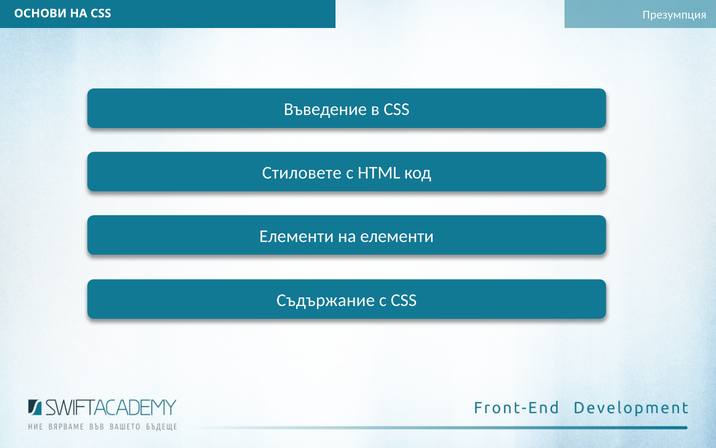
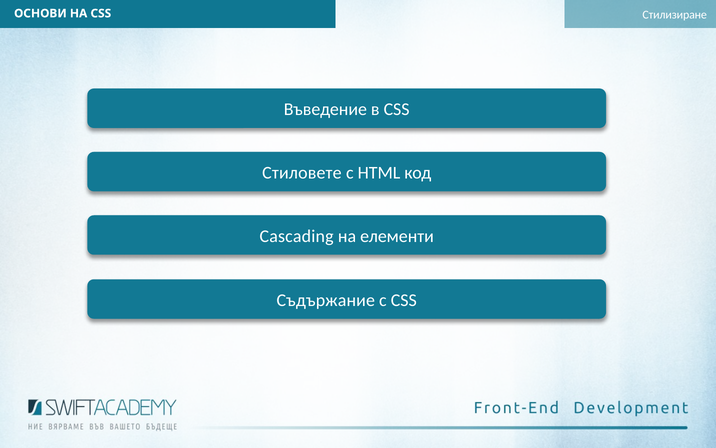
Презумпция: Презумпция -> Стилизиране
Елементи at (297, 236): Елементи -> Cascading
